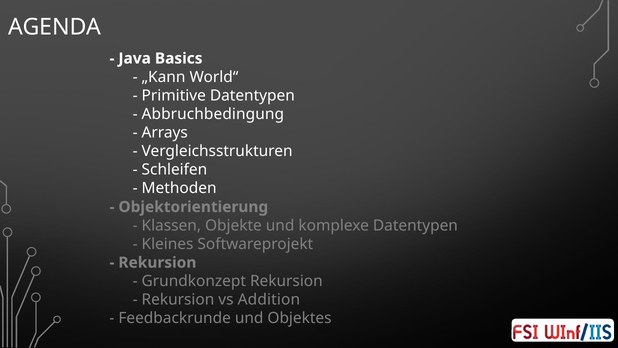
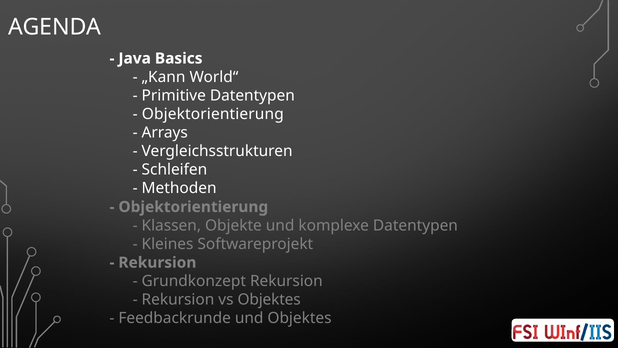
Abbruchbedingung at (213, 114): Abbruchbedingung -> Objektorientierung
vs Addition: Addition -> Objektes
